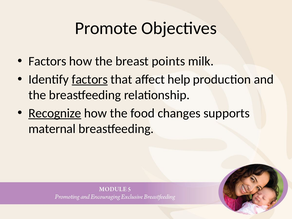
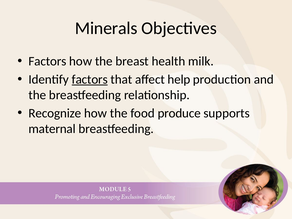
Promote: Promote -> Minerals
points: points -> health
Recognize underline: present -> none
changes: changes -> produce
